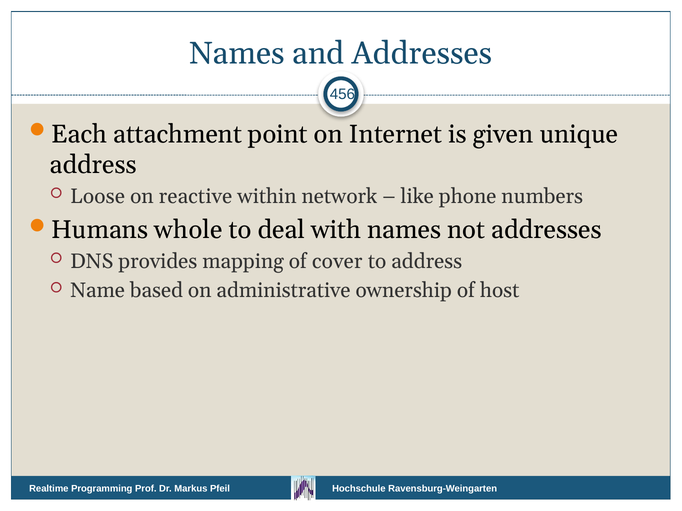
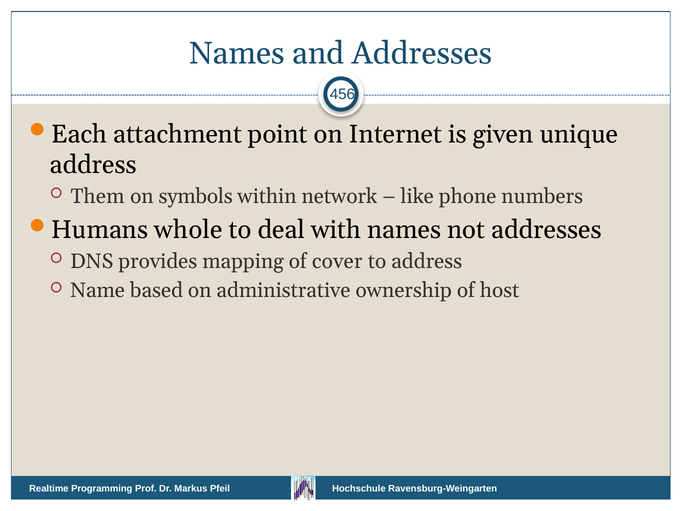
Loose: Loose -> Them
reactive: reactive -> symbols
